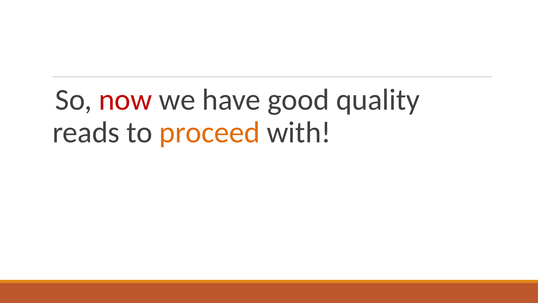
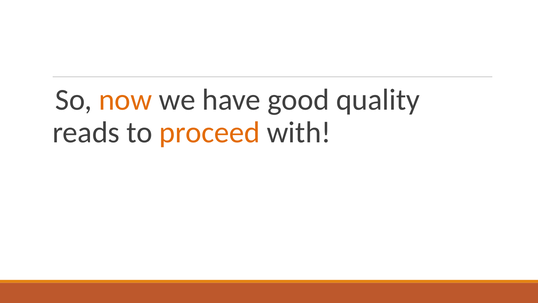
now colour: red -> orange
